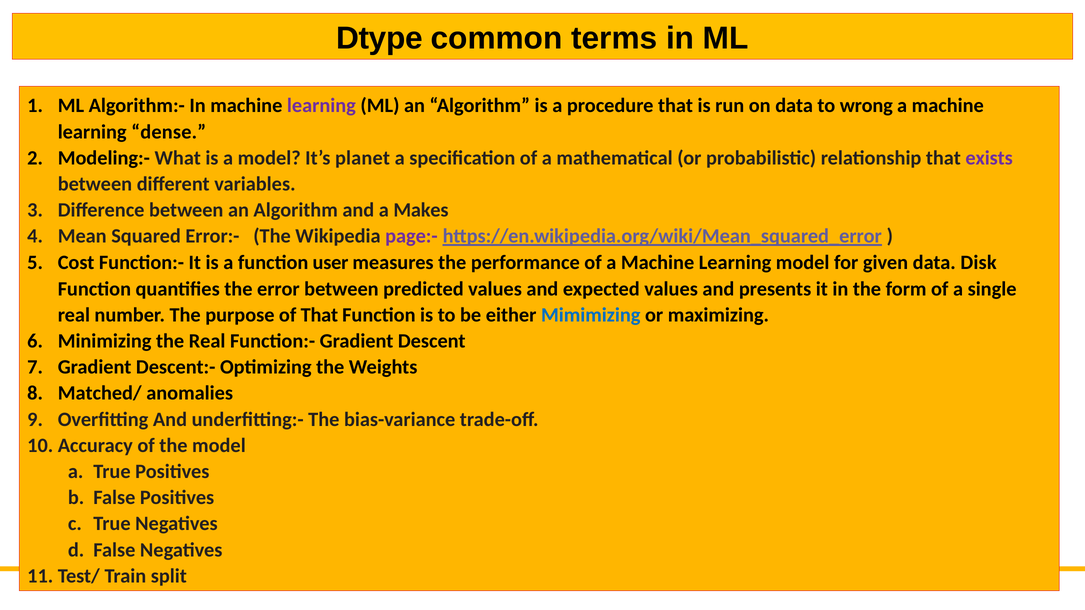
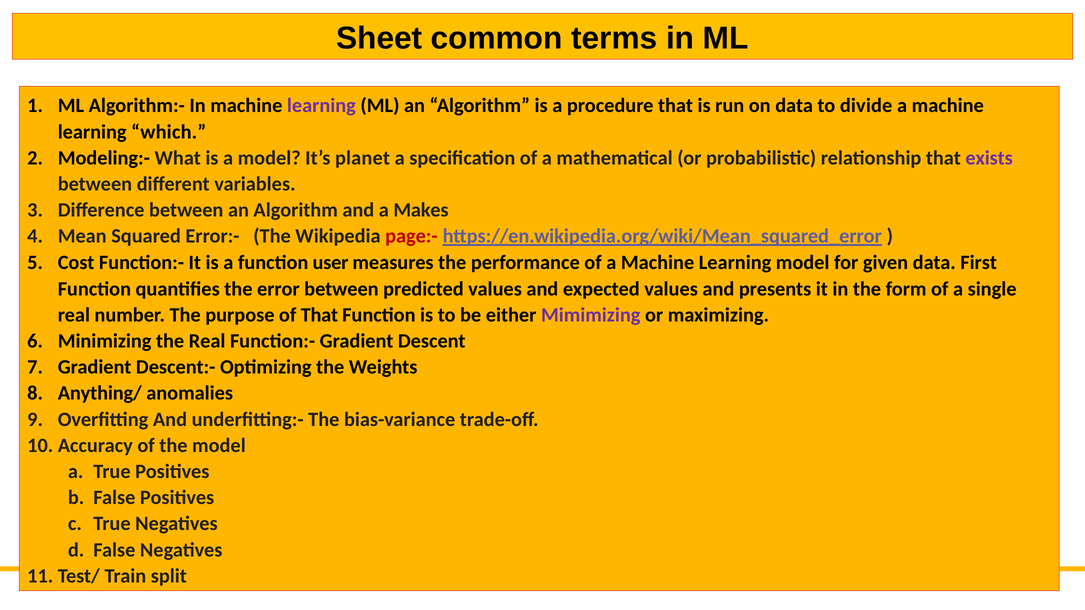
Dtype: Dtype -> Sheet
wrong: wrong -> divide
dense: dense -> which
page:- colour: purple -> red
Disk: Disk -> First
Mimimizing colour: blue -> purple
Matched/: Matched/ -> Anything/
